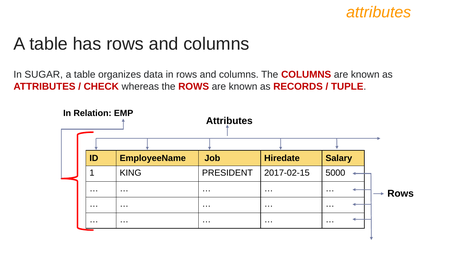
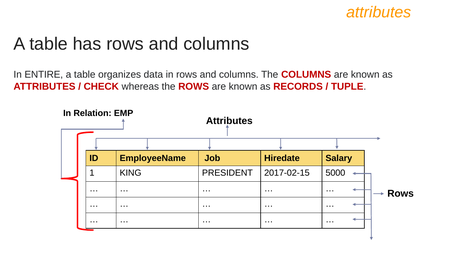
SUGAR: SUGAR -> ENTIRE
